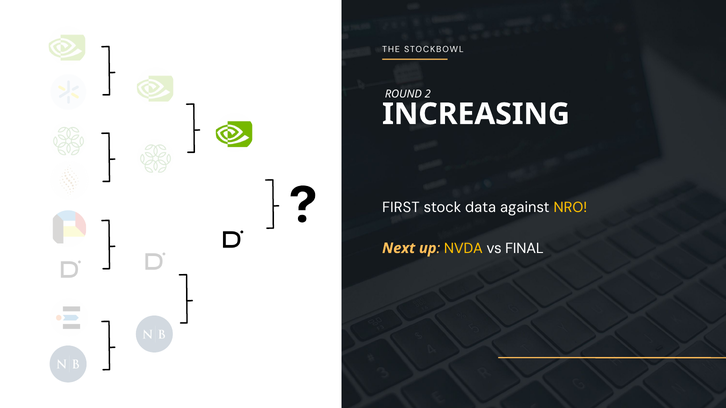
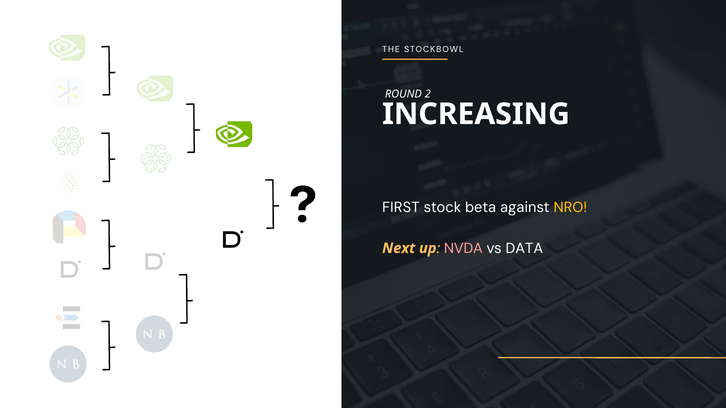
data: data -> beta
NVDA colour: yellow -> pink
FINAL: FINAL -> DATA
